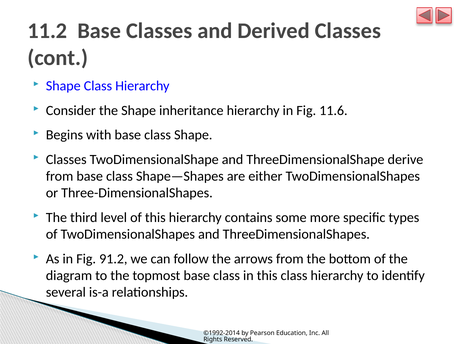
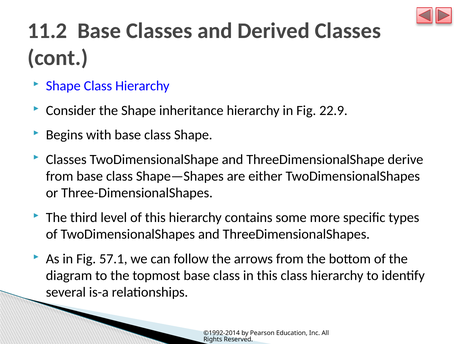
11.6: 11.6 -> 22.9
91.2: 91.2 -> 57.1
